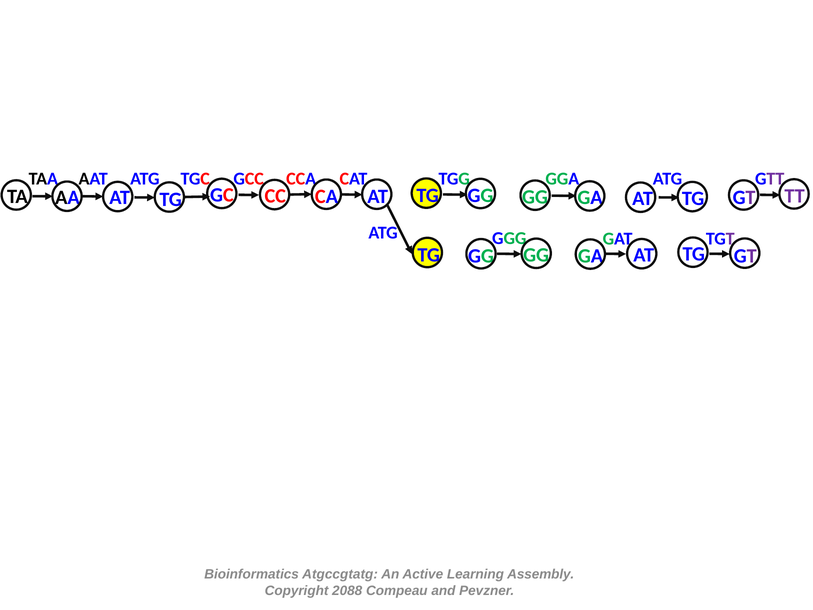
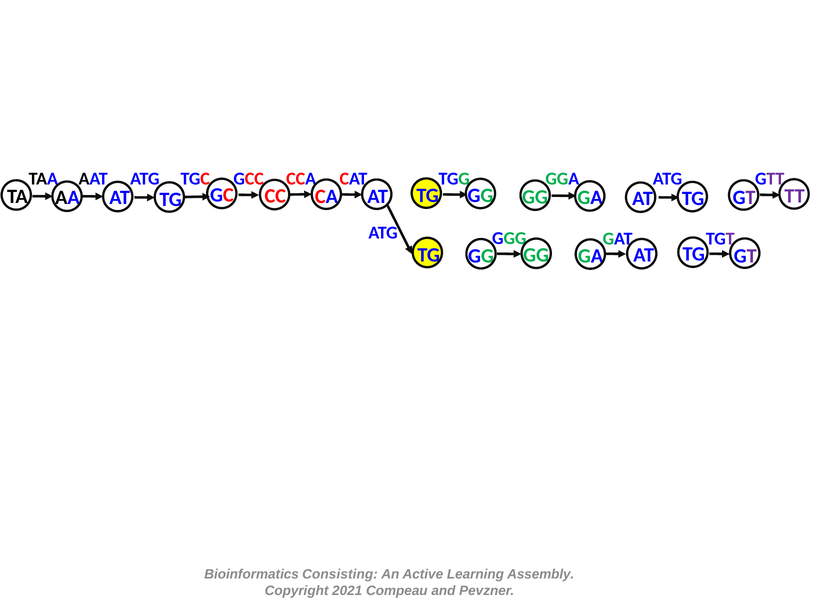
Atgccgtatg: Atgccgtatg -> Consisting
2088: 2088 -> 2021
